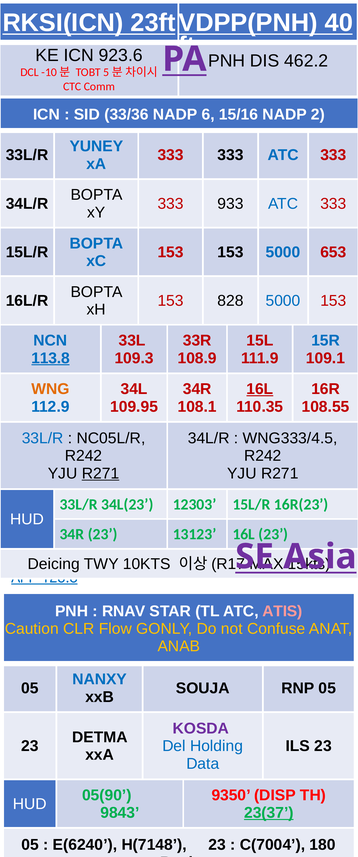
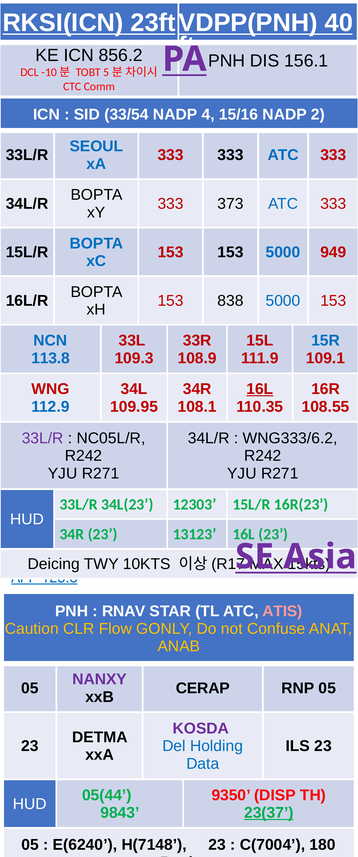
923.6: 923.6 -> 856.2
462.2: 462.2 -> 156.1
33/36: 33/36 -> 33/54
6: 6 -> 4
YUNEY: YUNEY -> SEOUL
933: 933 -> 373
653: 653 -> 949
828: 828 -> 838
113.8 underline: present -> none
WNG colour: orange -> red
33L/R at (43, 438) colour: blue -> purple
WNG333/4.5: WNG333/4.5 -> WNG333/6.2
R271 at (101, 473) underline: present -> none
NANXY colour: blue -> purple
SOUJA: SOUJA -> CERAP
05(90: 05(90 -> 05(44
